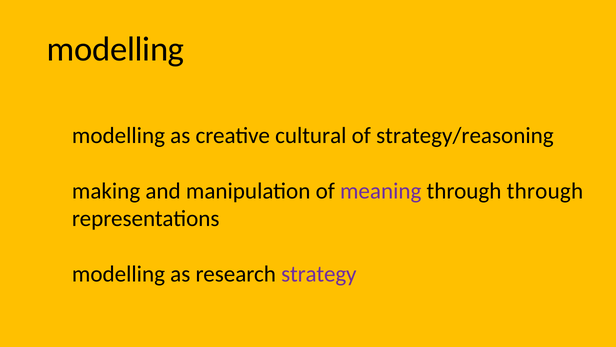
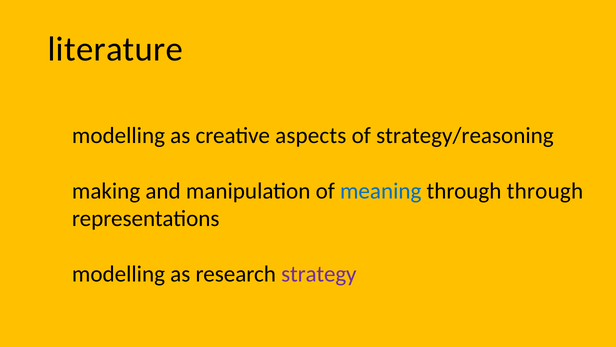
modelling at (116, 49): modelling -> literature
cultural: cultural -> aspects
meaning colour: purple -> blue
